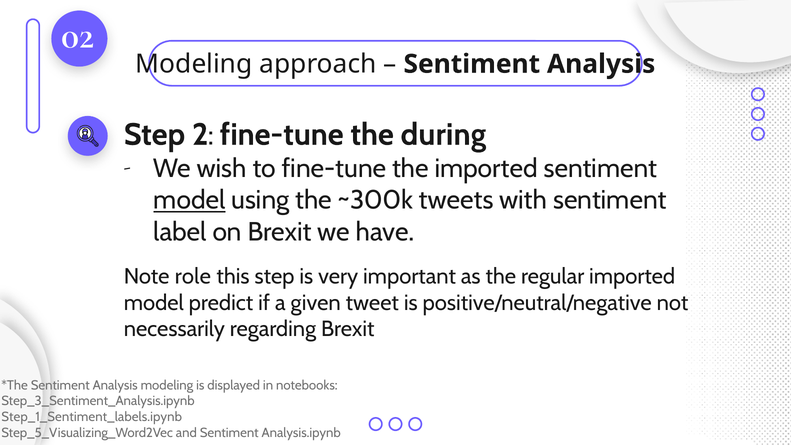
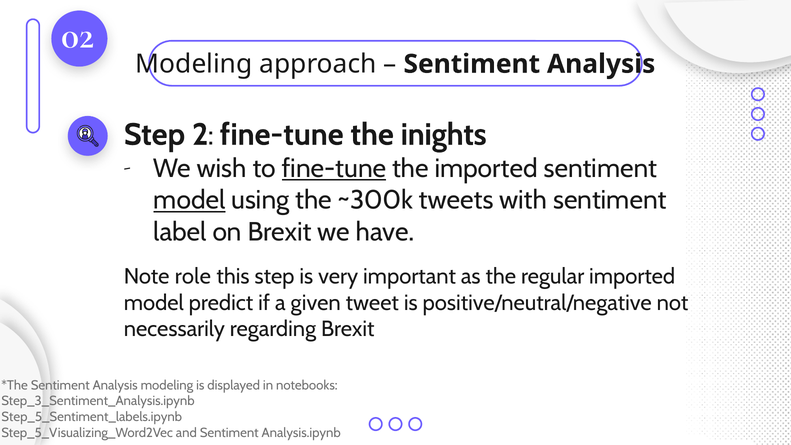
during: during -> inights
fine-tune at (334, 169) underline: none -> present
Step_1_Sentiment_labels.ipynb: Step_1_Sentiment_labels.ipynb -> Step_5_Sentiment_labels.ipynb
